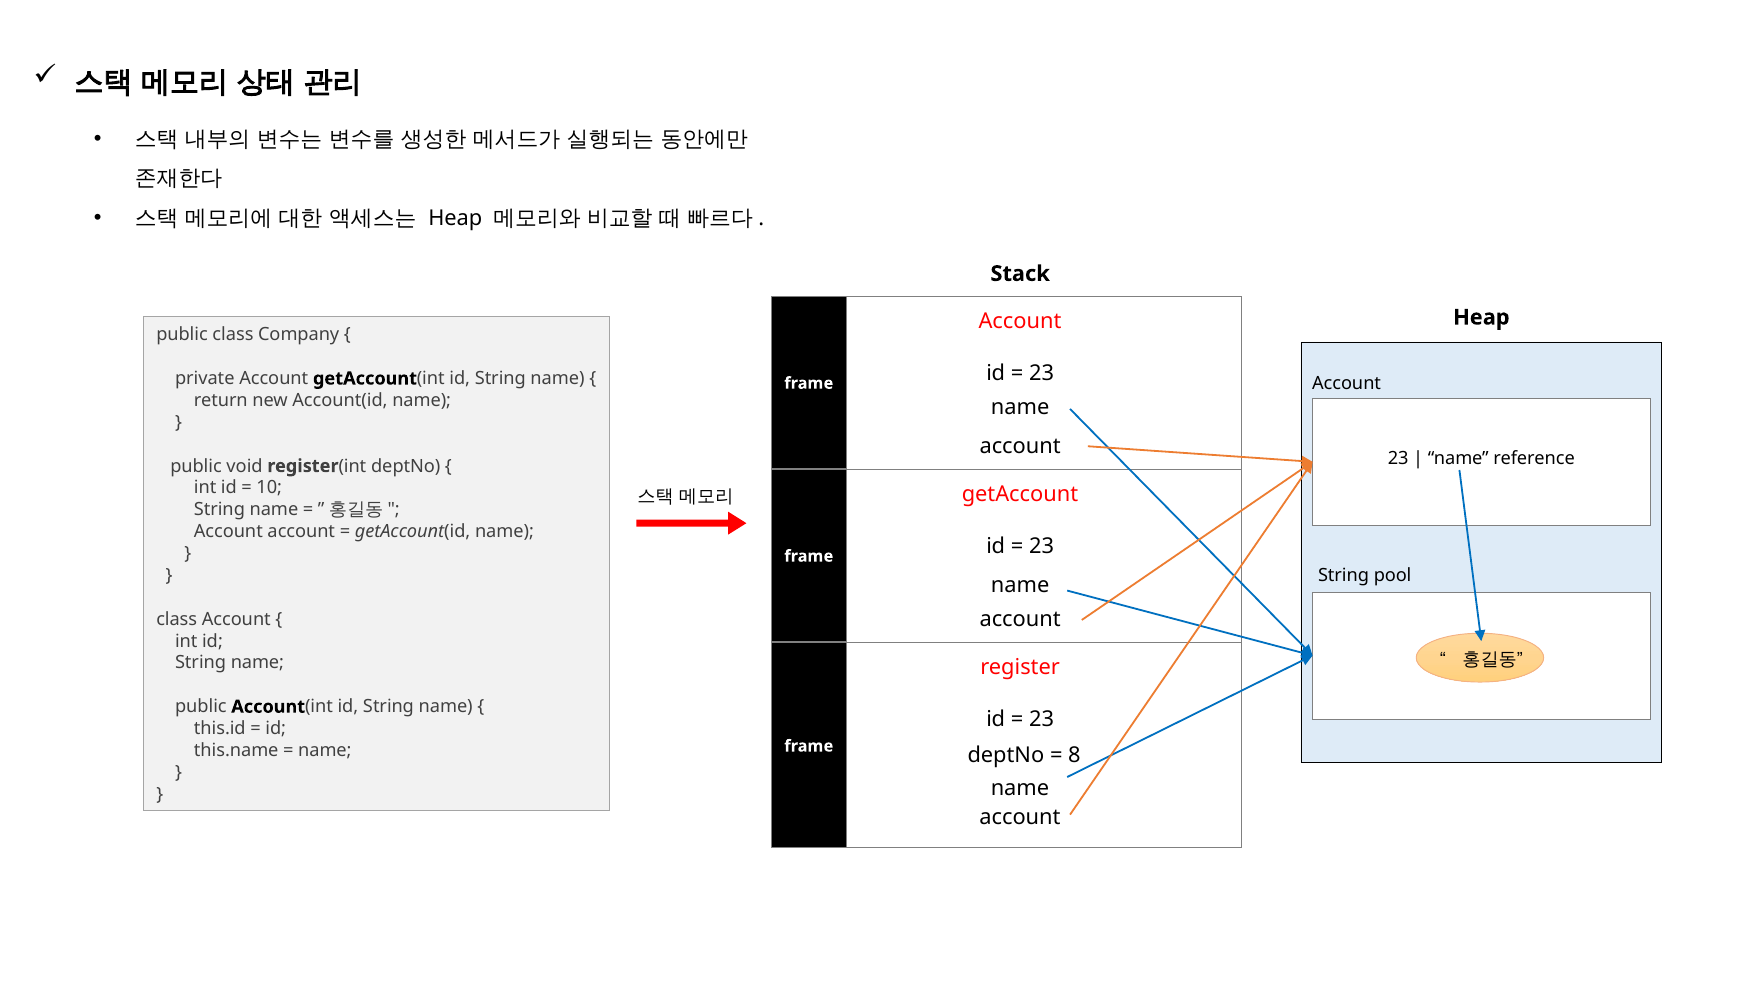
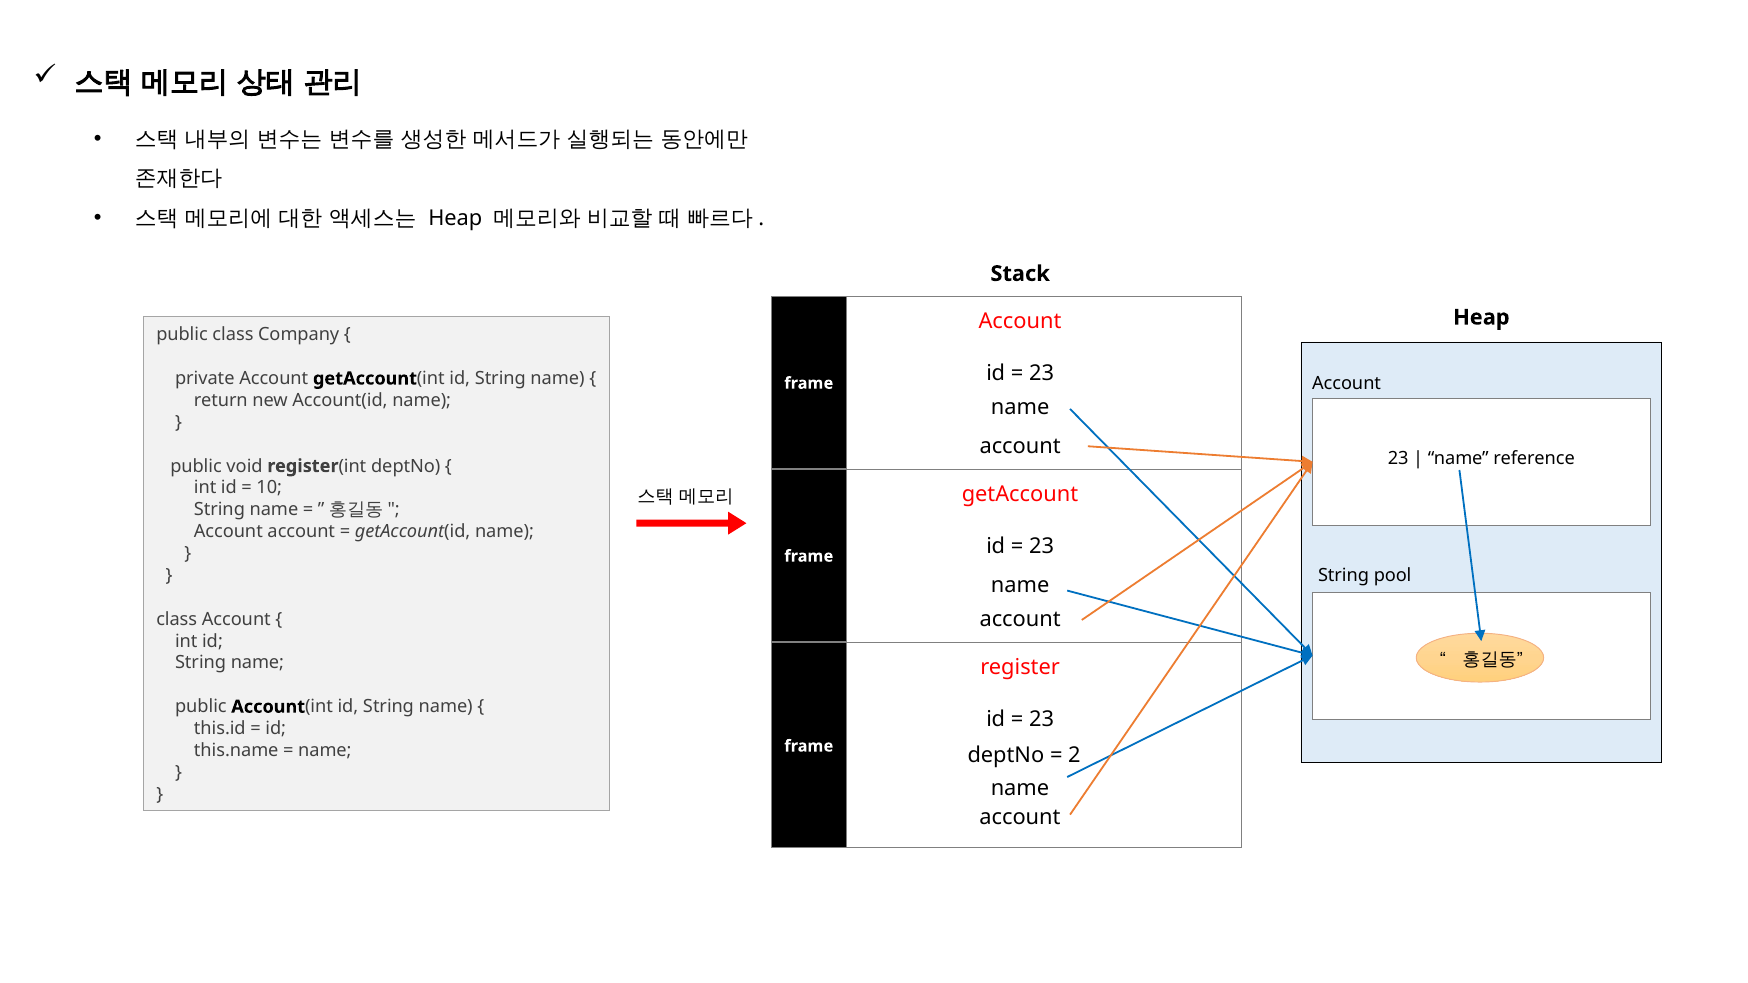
8: 8 -> 2
